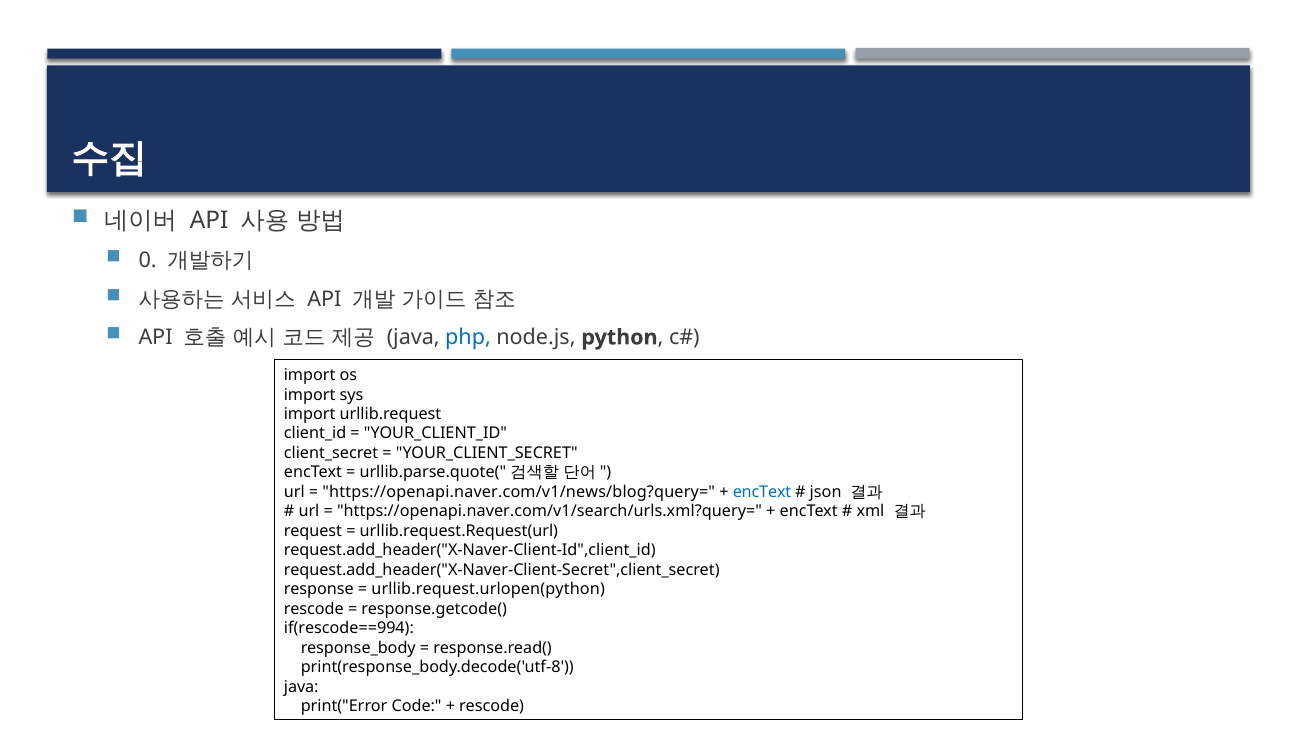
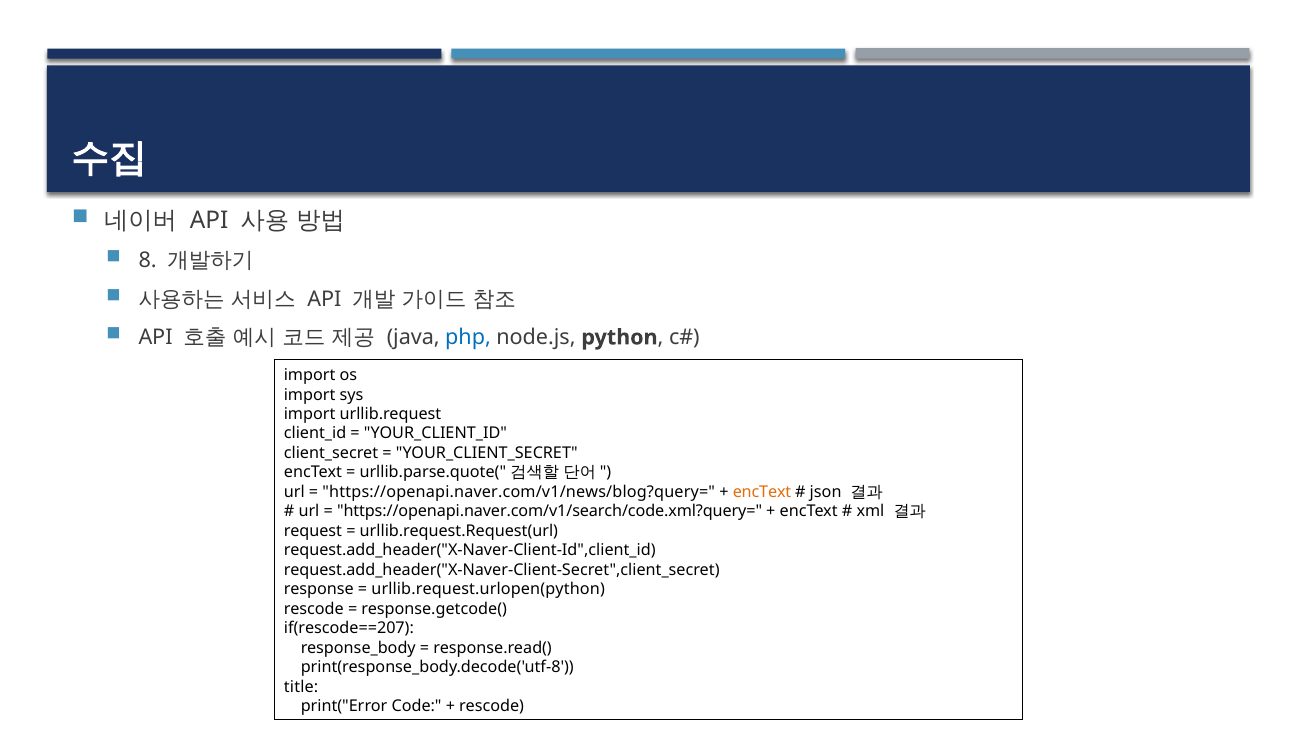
0: 0 -> 8
encText at (762, 492) colour: blue -> orange
https://openapi.naver.com/v1/search/urls.xml?query=: https://openapi.naver.com/v1/search/urls.xml?query= -> https://openapi.naver.com/v1/search/code.xml?query=
if(rescode==994: if(rescode==994 -> if(rescode==207
java at (301, 686): java -> title
